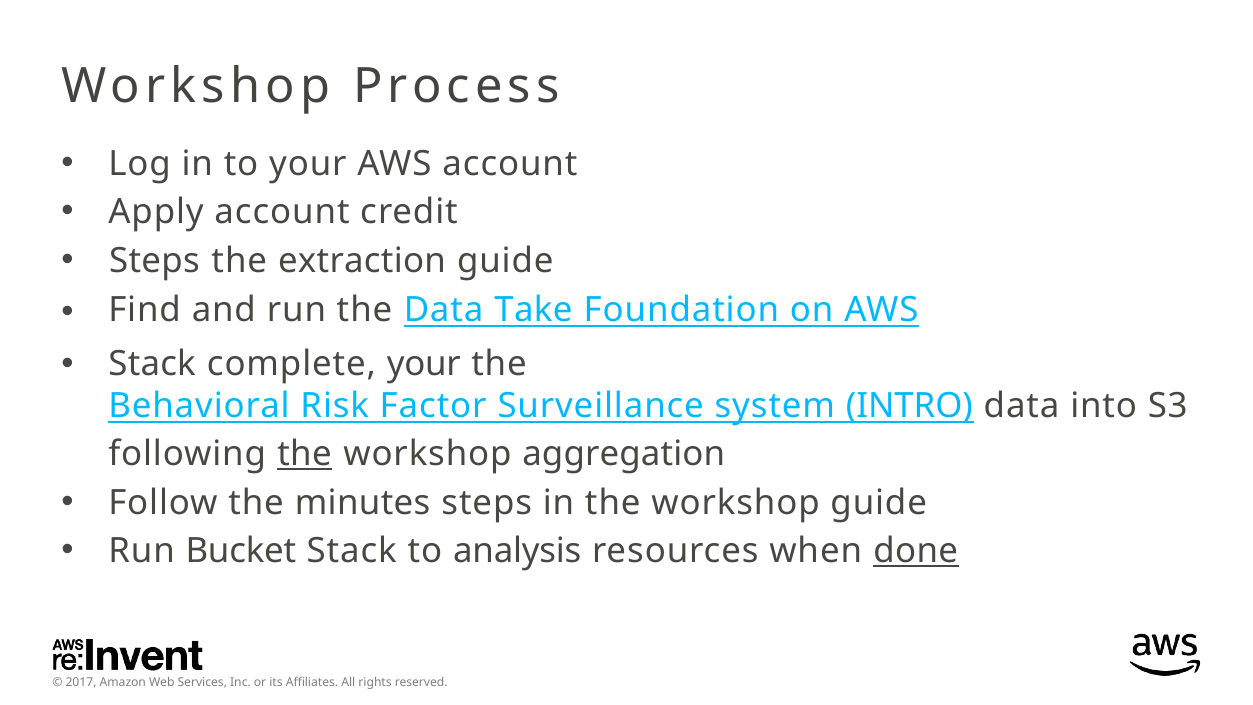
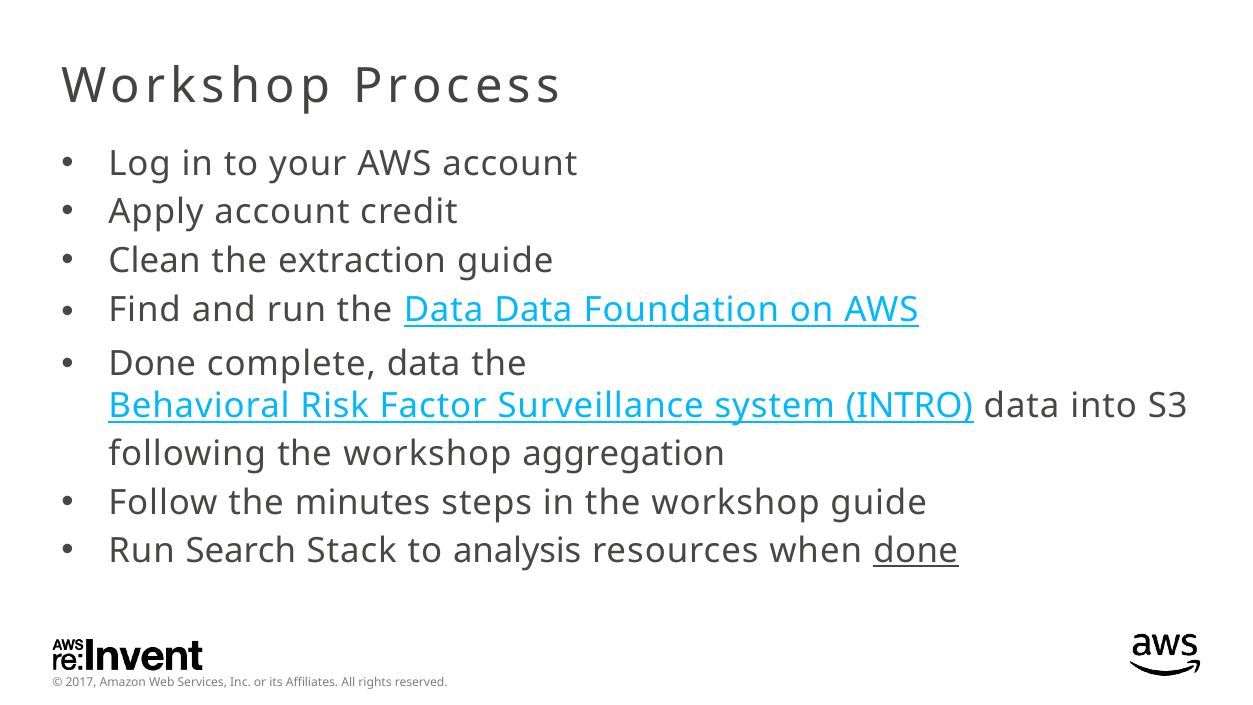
Steps at (154, 261): Steps -> Clean
Data Take: Take -> Data
Stack at (152, 364): Stack -> Done
complete your: your -> data
the at (305, 454) underline: present -> none
Bucket: Bucket -> Search
